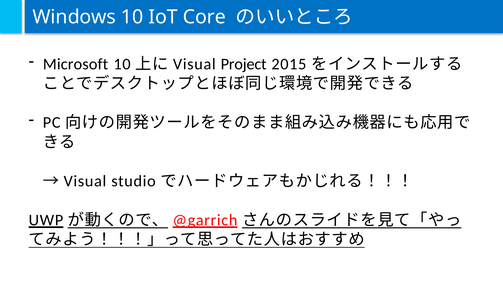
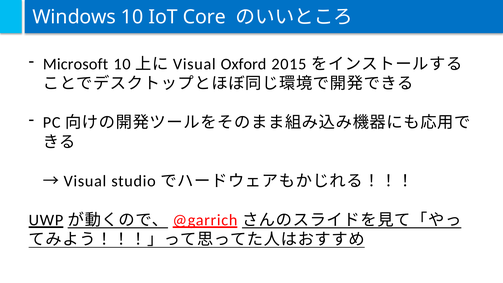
Project: Project -> Oxford
